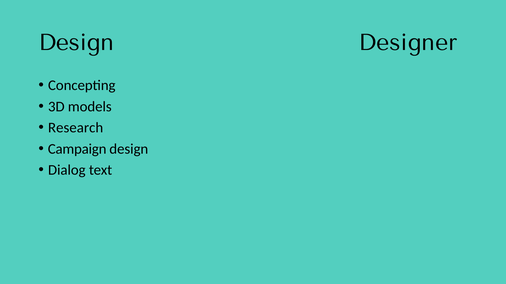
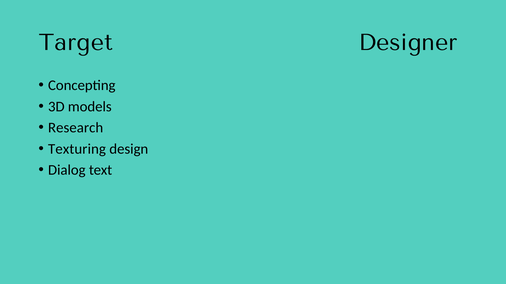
Design at (76, 43): Design -> Target
Campaign: Campaign -> Texturing
